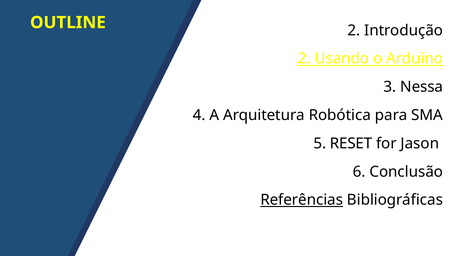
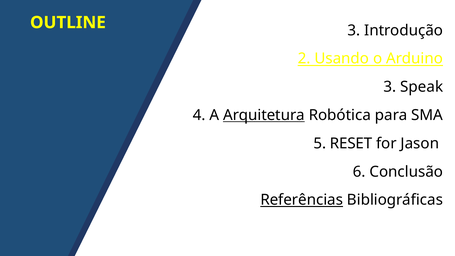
OUTLINE 2: 2 -> 3
Nessa: Nessa -> Speak
Arquitetura underline: none -> present
